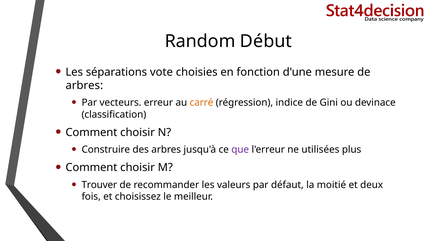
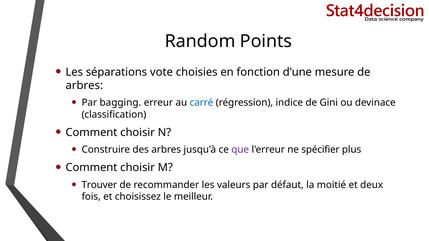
Début: Début -> Points
vecteurs: vecteurs -> bagging
carré colour: orange -> blue
utilisées: utilisées -> spécifier
